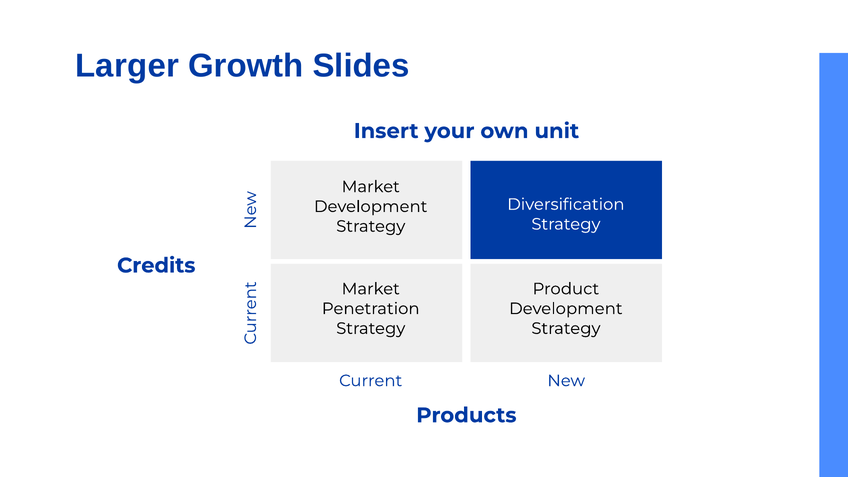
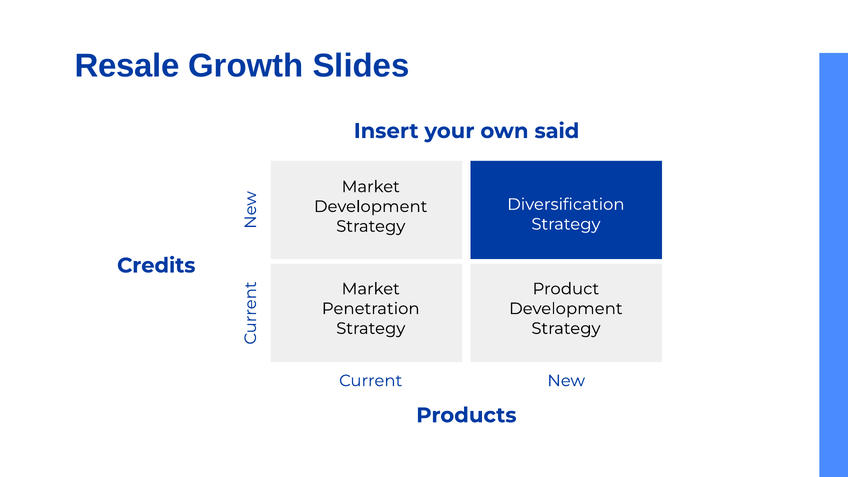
Larger: Larger -> Resale
unit: unit -> said
